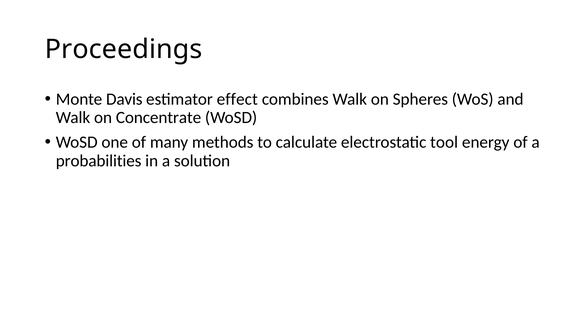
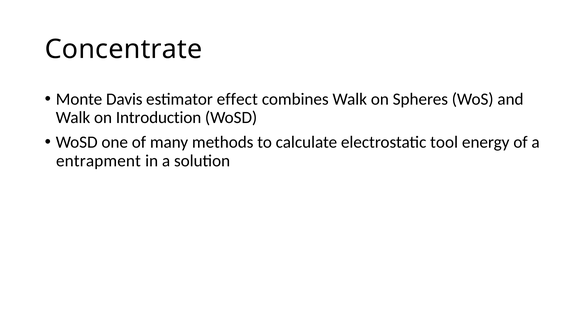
Proceedings: Proceedings -> Concentrate
Concentrate: Concentrate -> Introduction
probabilities: probabilities -> entrapment
